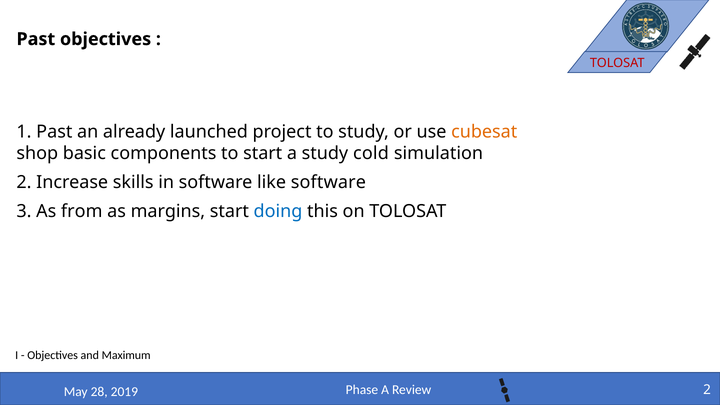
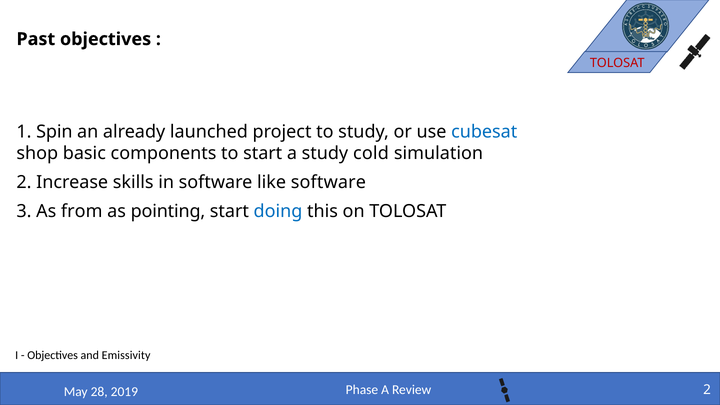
1 Past: Past -> Spin
cubesat colour: orange -> blue
margins: margins -> pointing
Maximum: Maximum -> Emissivity
